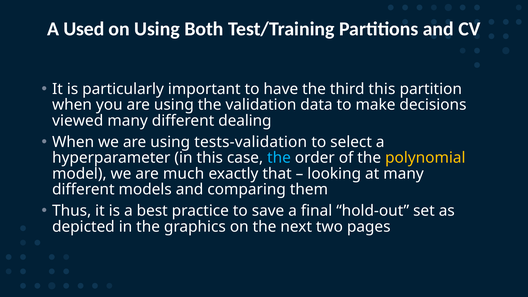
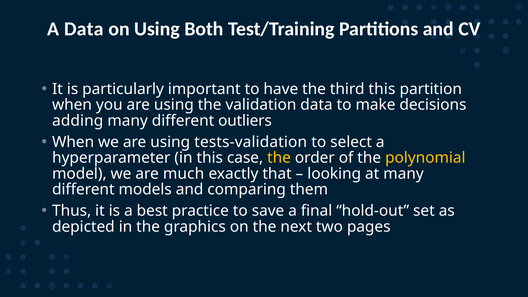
A Used: Used -> Data
viewed: viewed -> adding
dealing: dealing -> outliers
the at (279, 158) colour: light blue -> yellow
